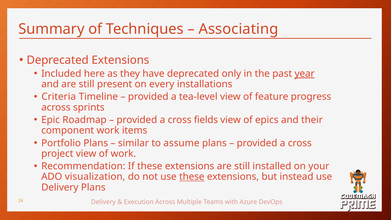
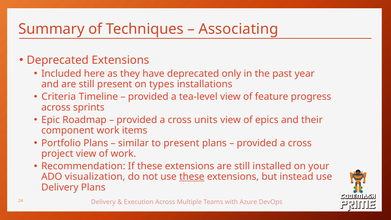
year underline: present -> none
every: every -> types
fields: fields -> units
to assume: assume -> present
